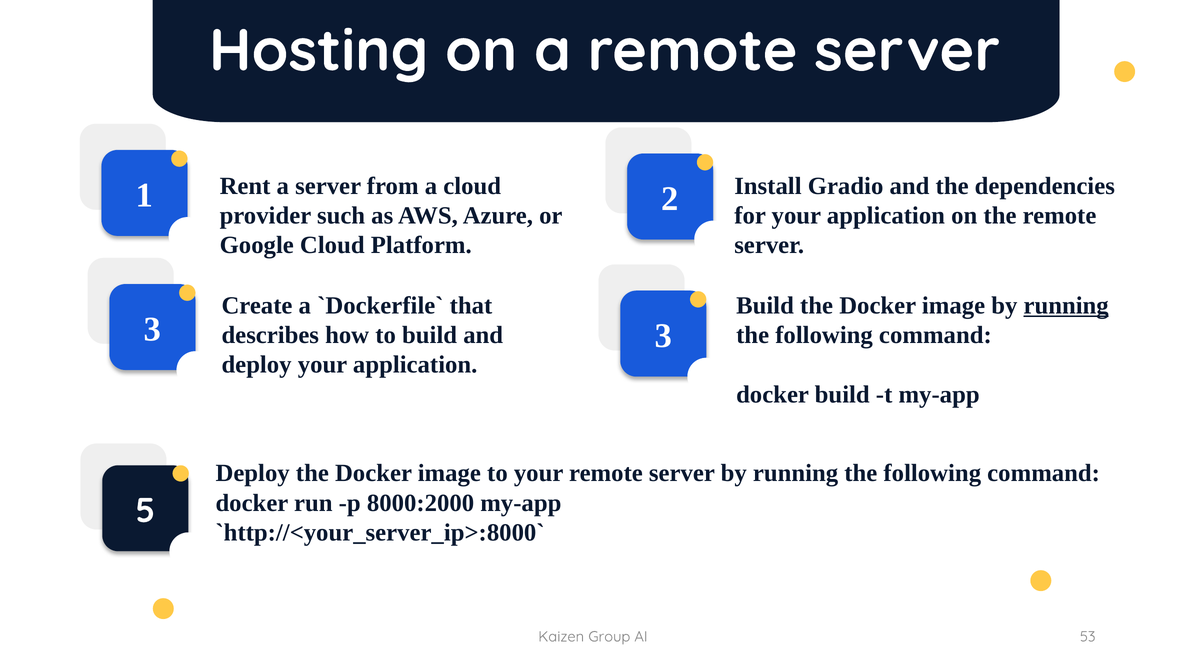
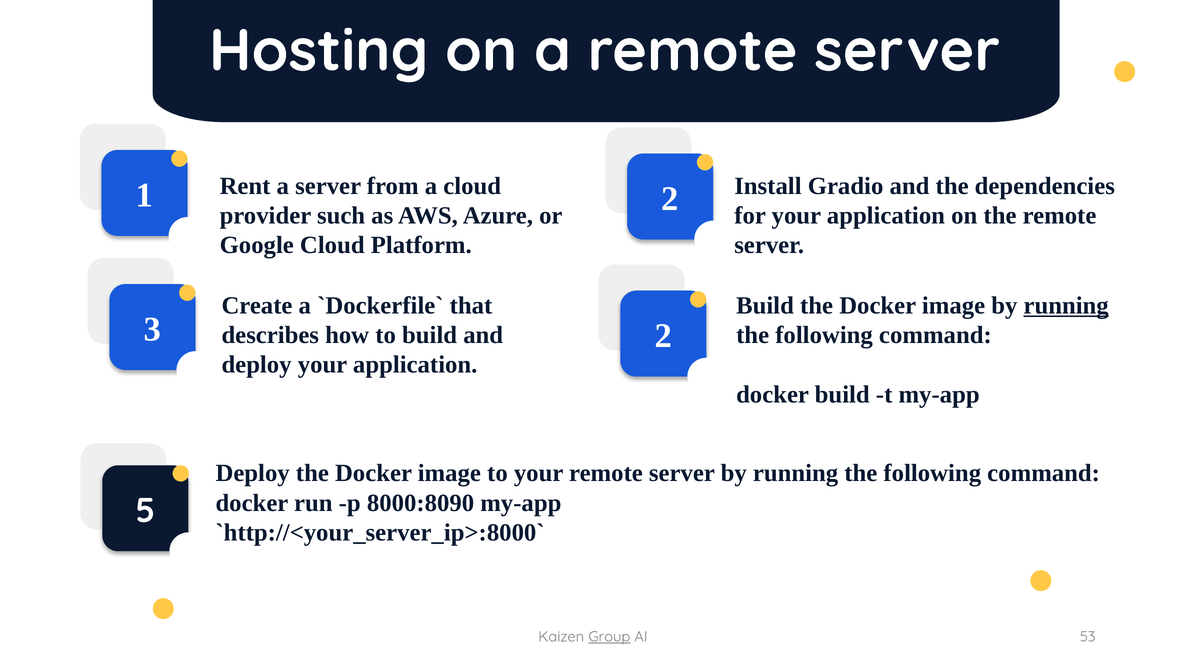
3 3: 3 -> 2
8000:2000: 8000:2000 -> 8000:8090
Group underline: none -> present
